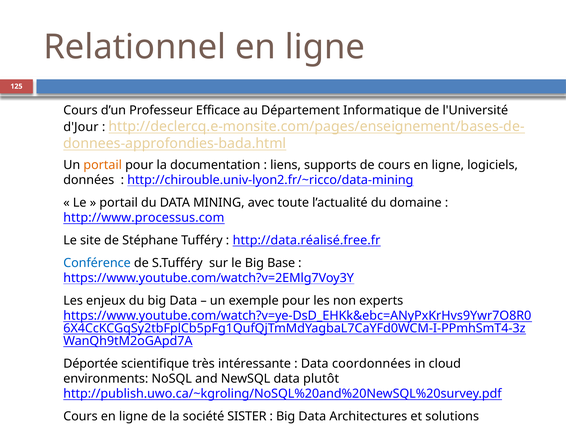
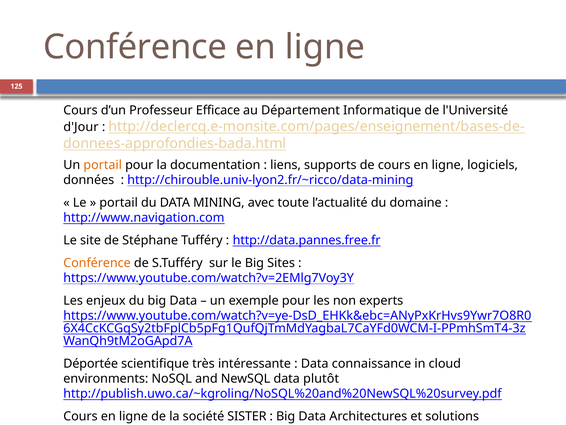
Relationnel at (135, 47): Relationnel -> Conférence
http://www.processus.com: http://www.processus.com -> http://www.navigation.com
http://data.réalisé.free.fr: http://data.réalisé.free.fr -> http://data.pannes.free.fr
Conférence at (97, 263) colour: blue -> orange
Base: Base -> Sites
coordonnées: coordonnées -> connaissance
